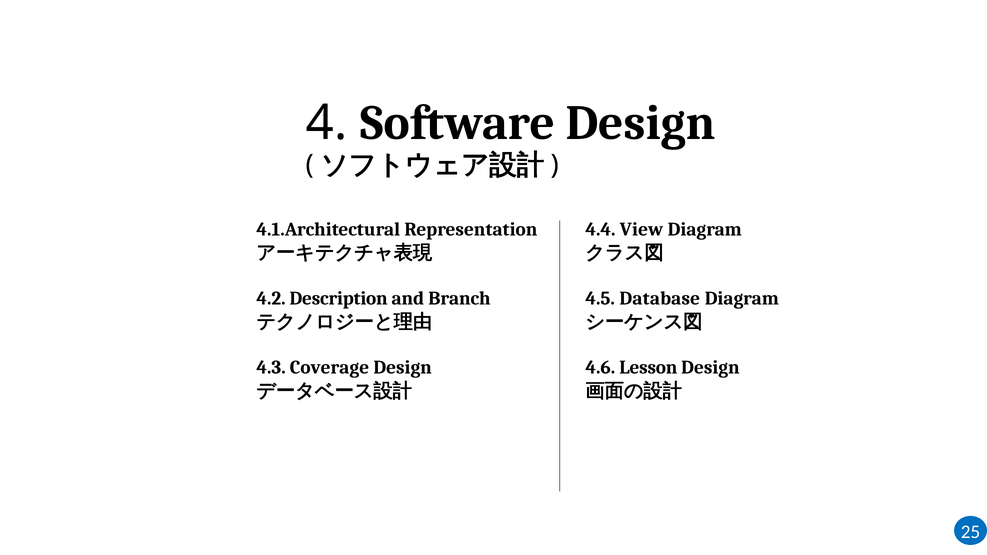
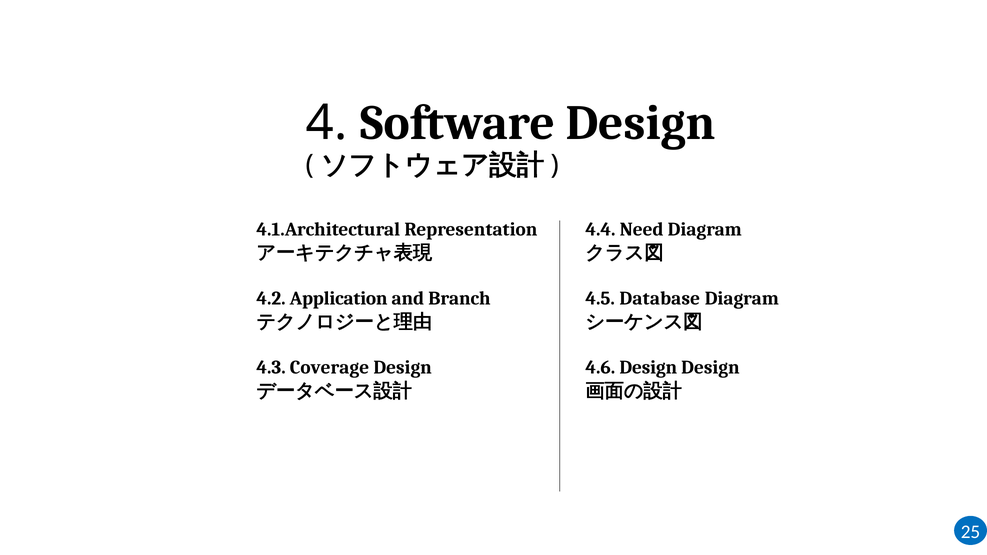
View: View -> Need
Description: Description -> Application
4.6 Lesson: Lesson -> Design
